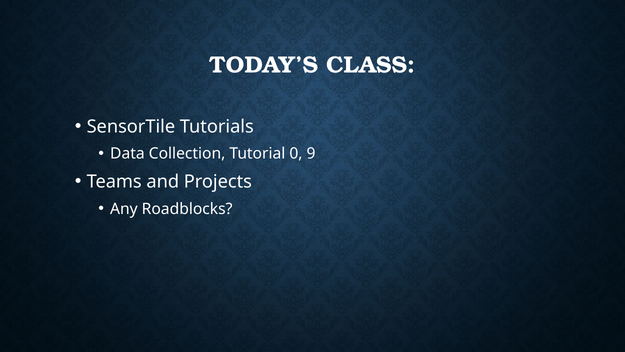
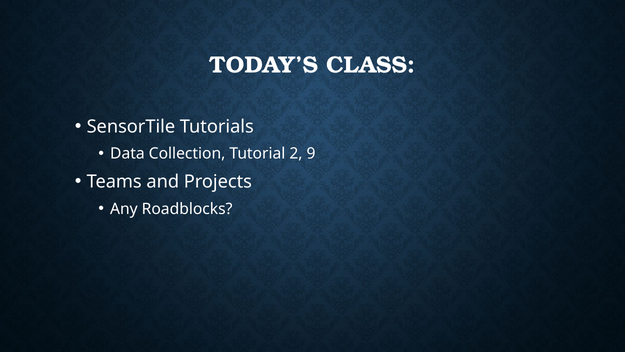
0: 0 -> 2
